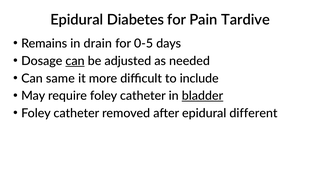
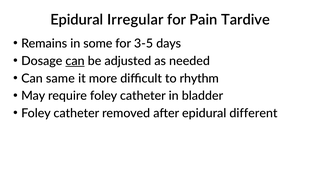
Diabetes: Diabetes -> Irregular
drain: drain -> some
0-5: 0-5 -> 3-5
include: include -> rhythm
bladder underline: present -> none
